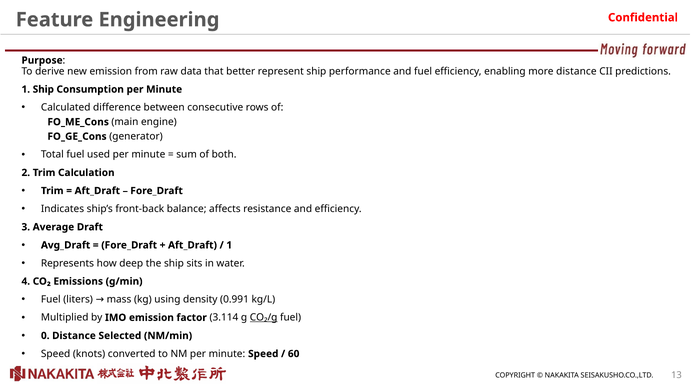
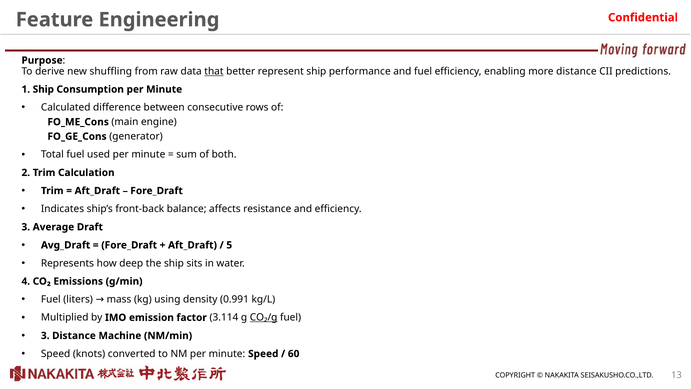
new emission: emission -> shuffling
that underline: none -> present
1 at (229, 245): 1 -> 5
0 at (45, 335): 0 -> 3
Selected: Selected -> Machine
